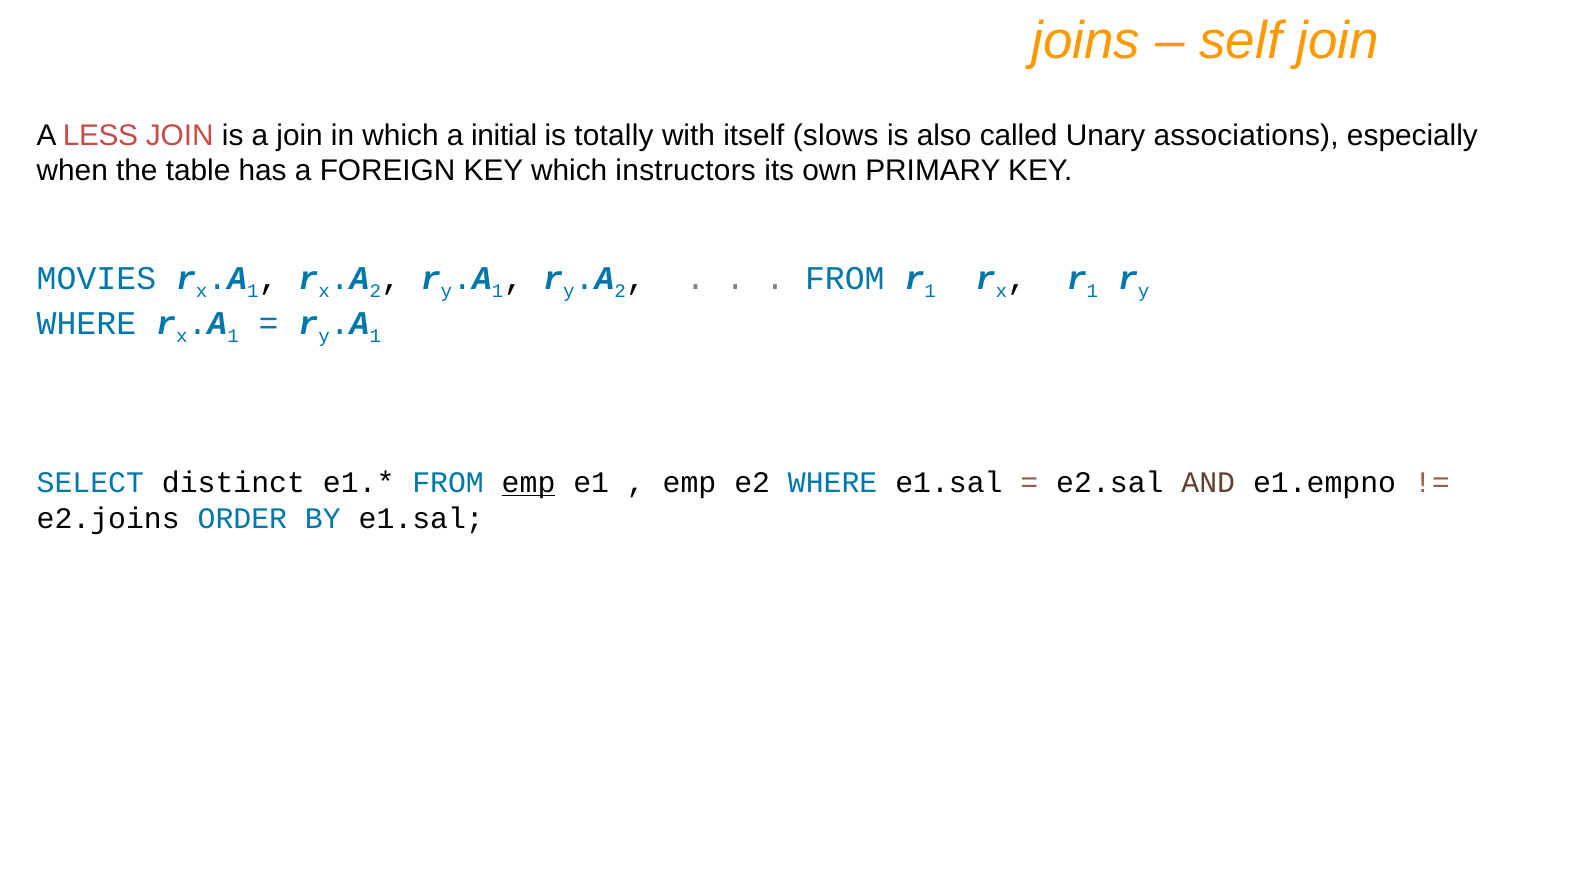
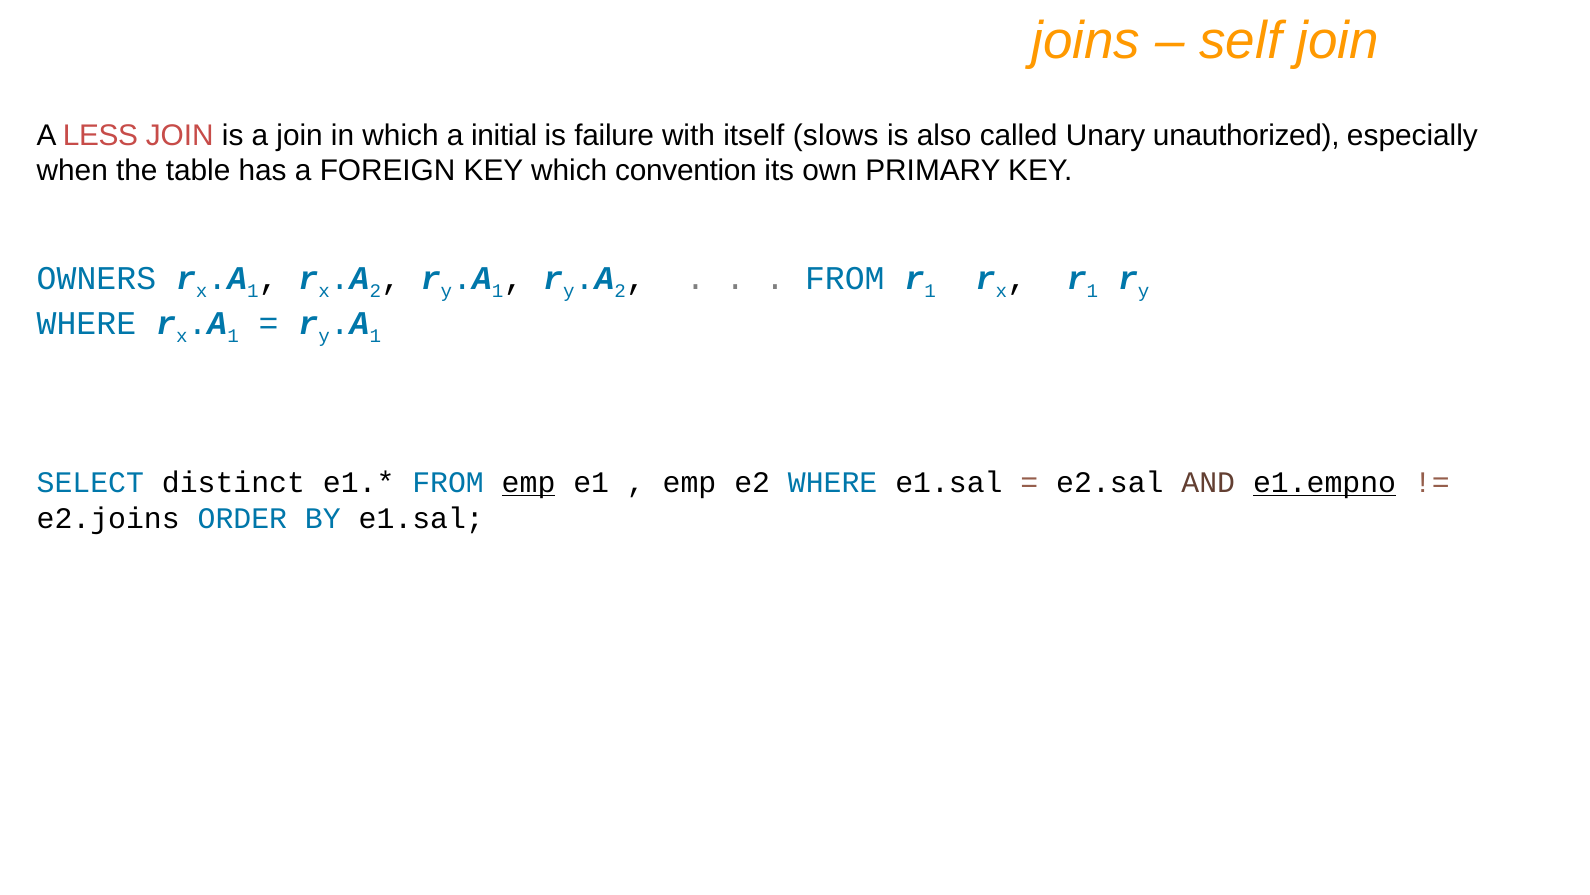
totally: totally -> failure
associations: associations -> unauthorized
instructors: instructors -> convention
MOVIES: MOVIES -> OWNERS
e1.empno underline: none -> present
